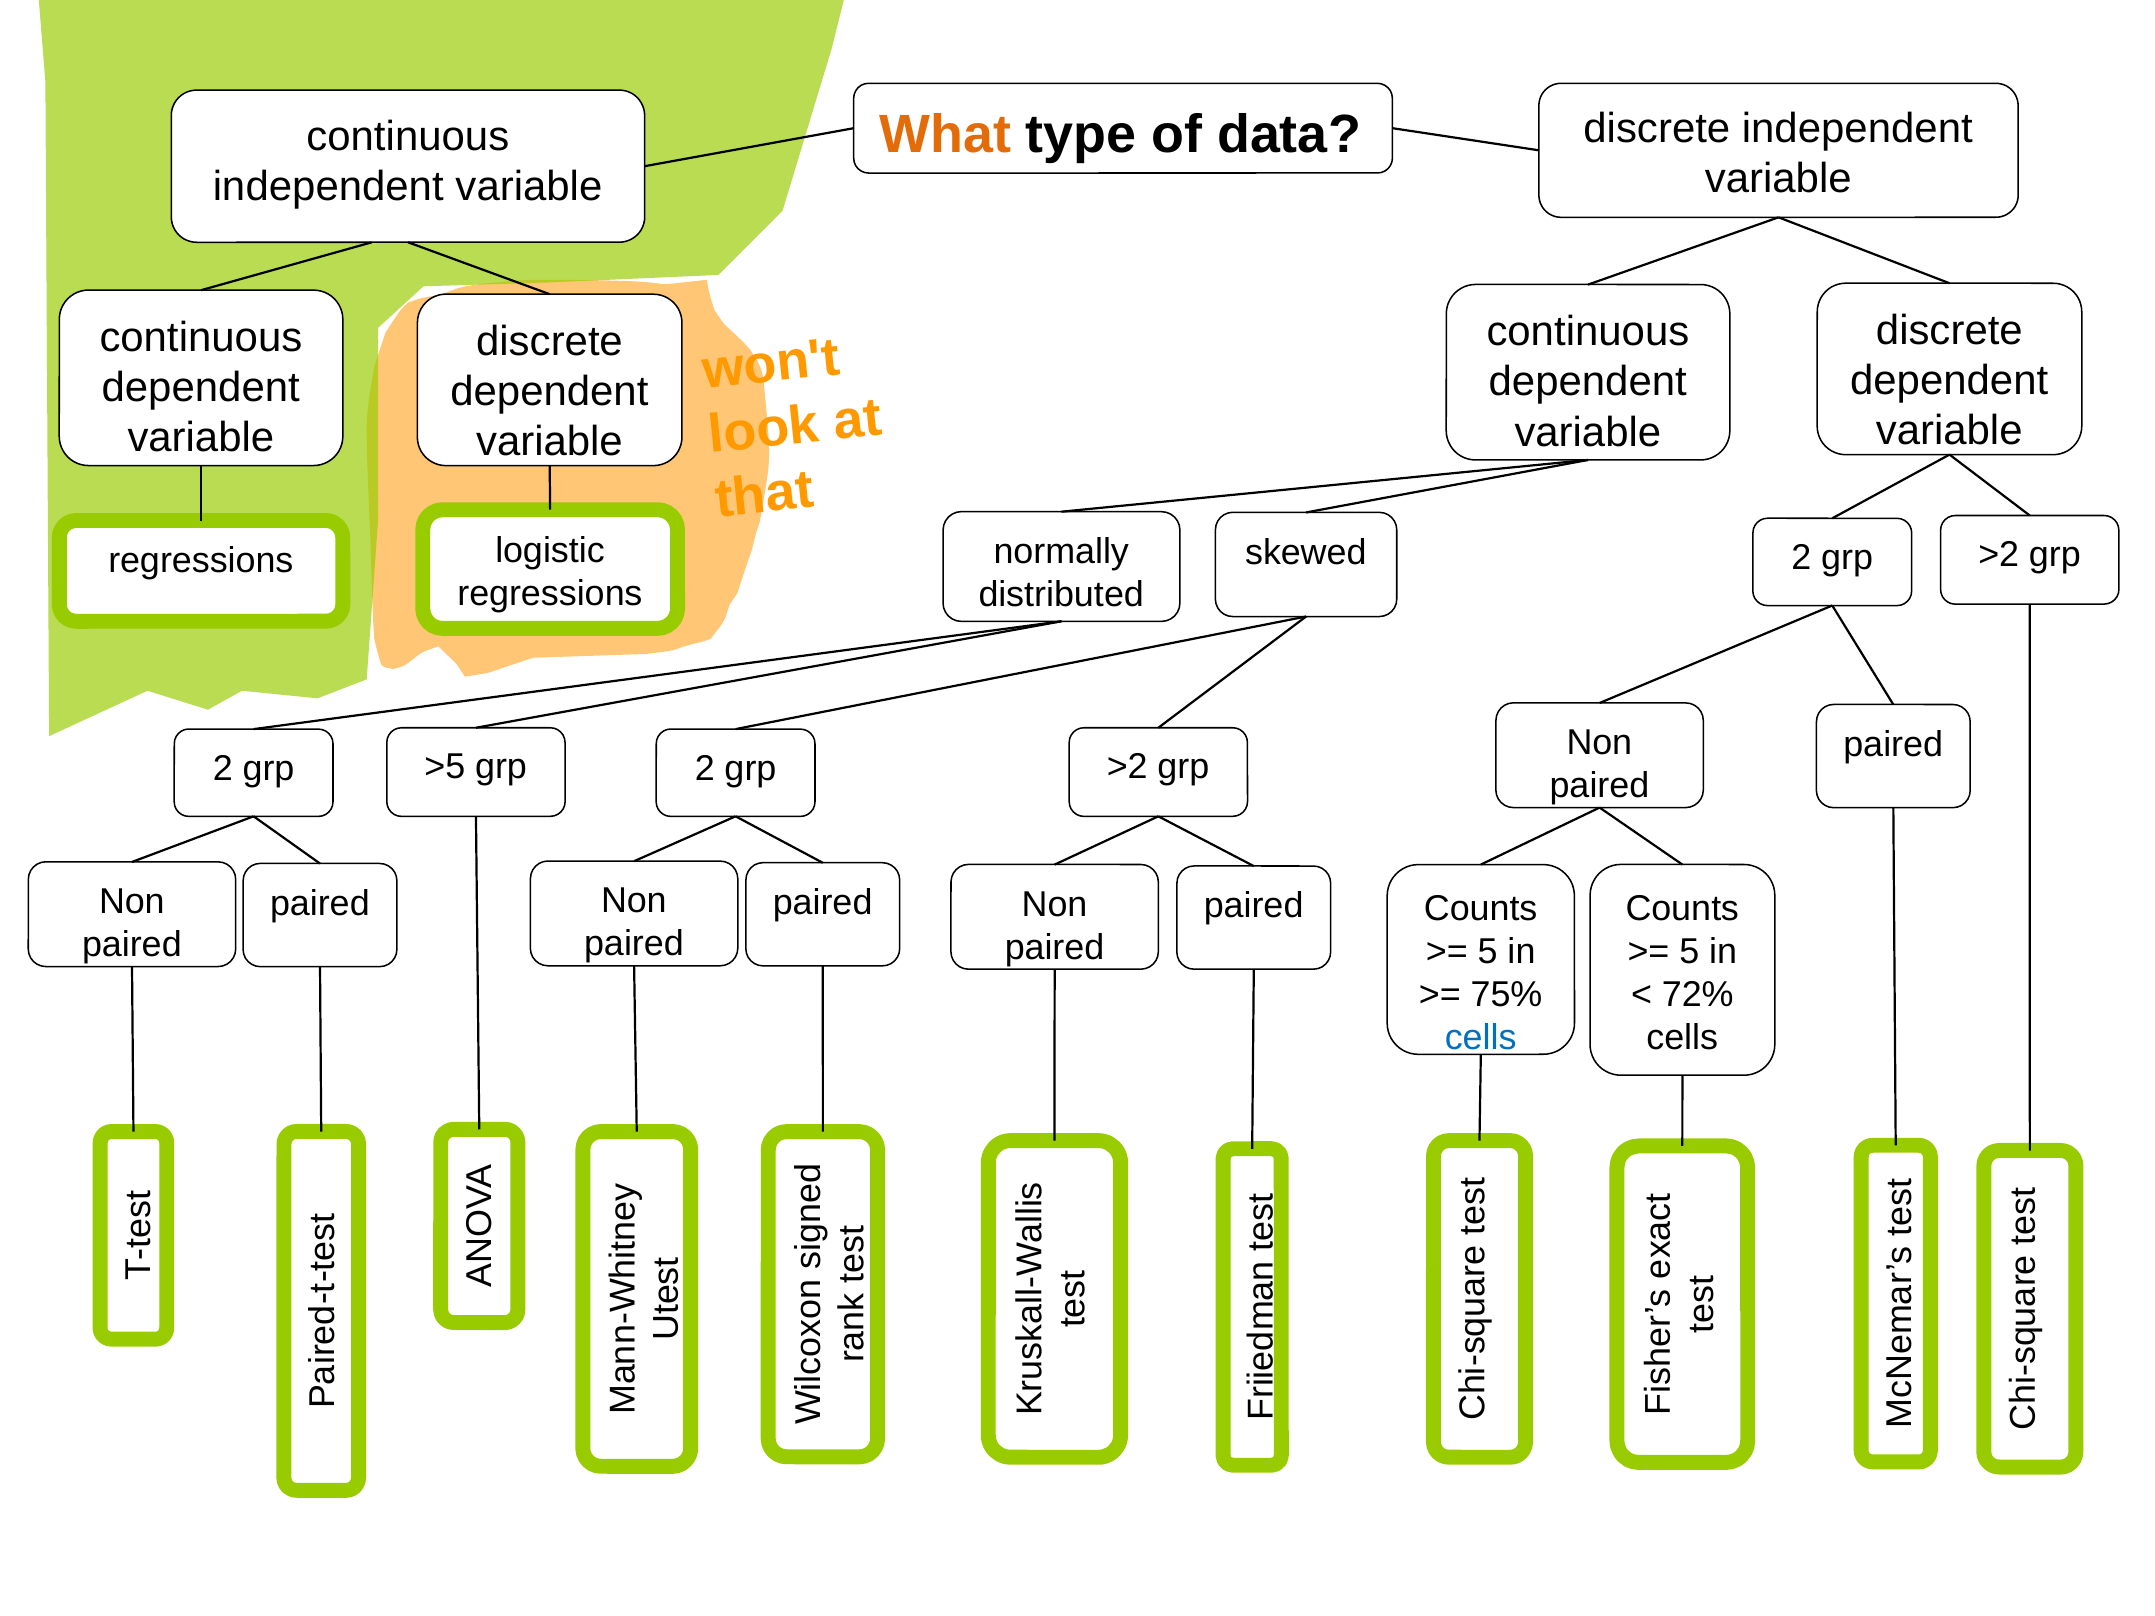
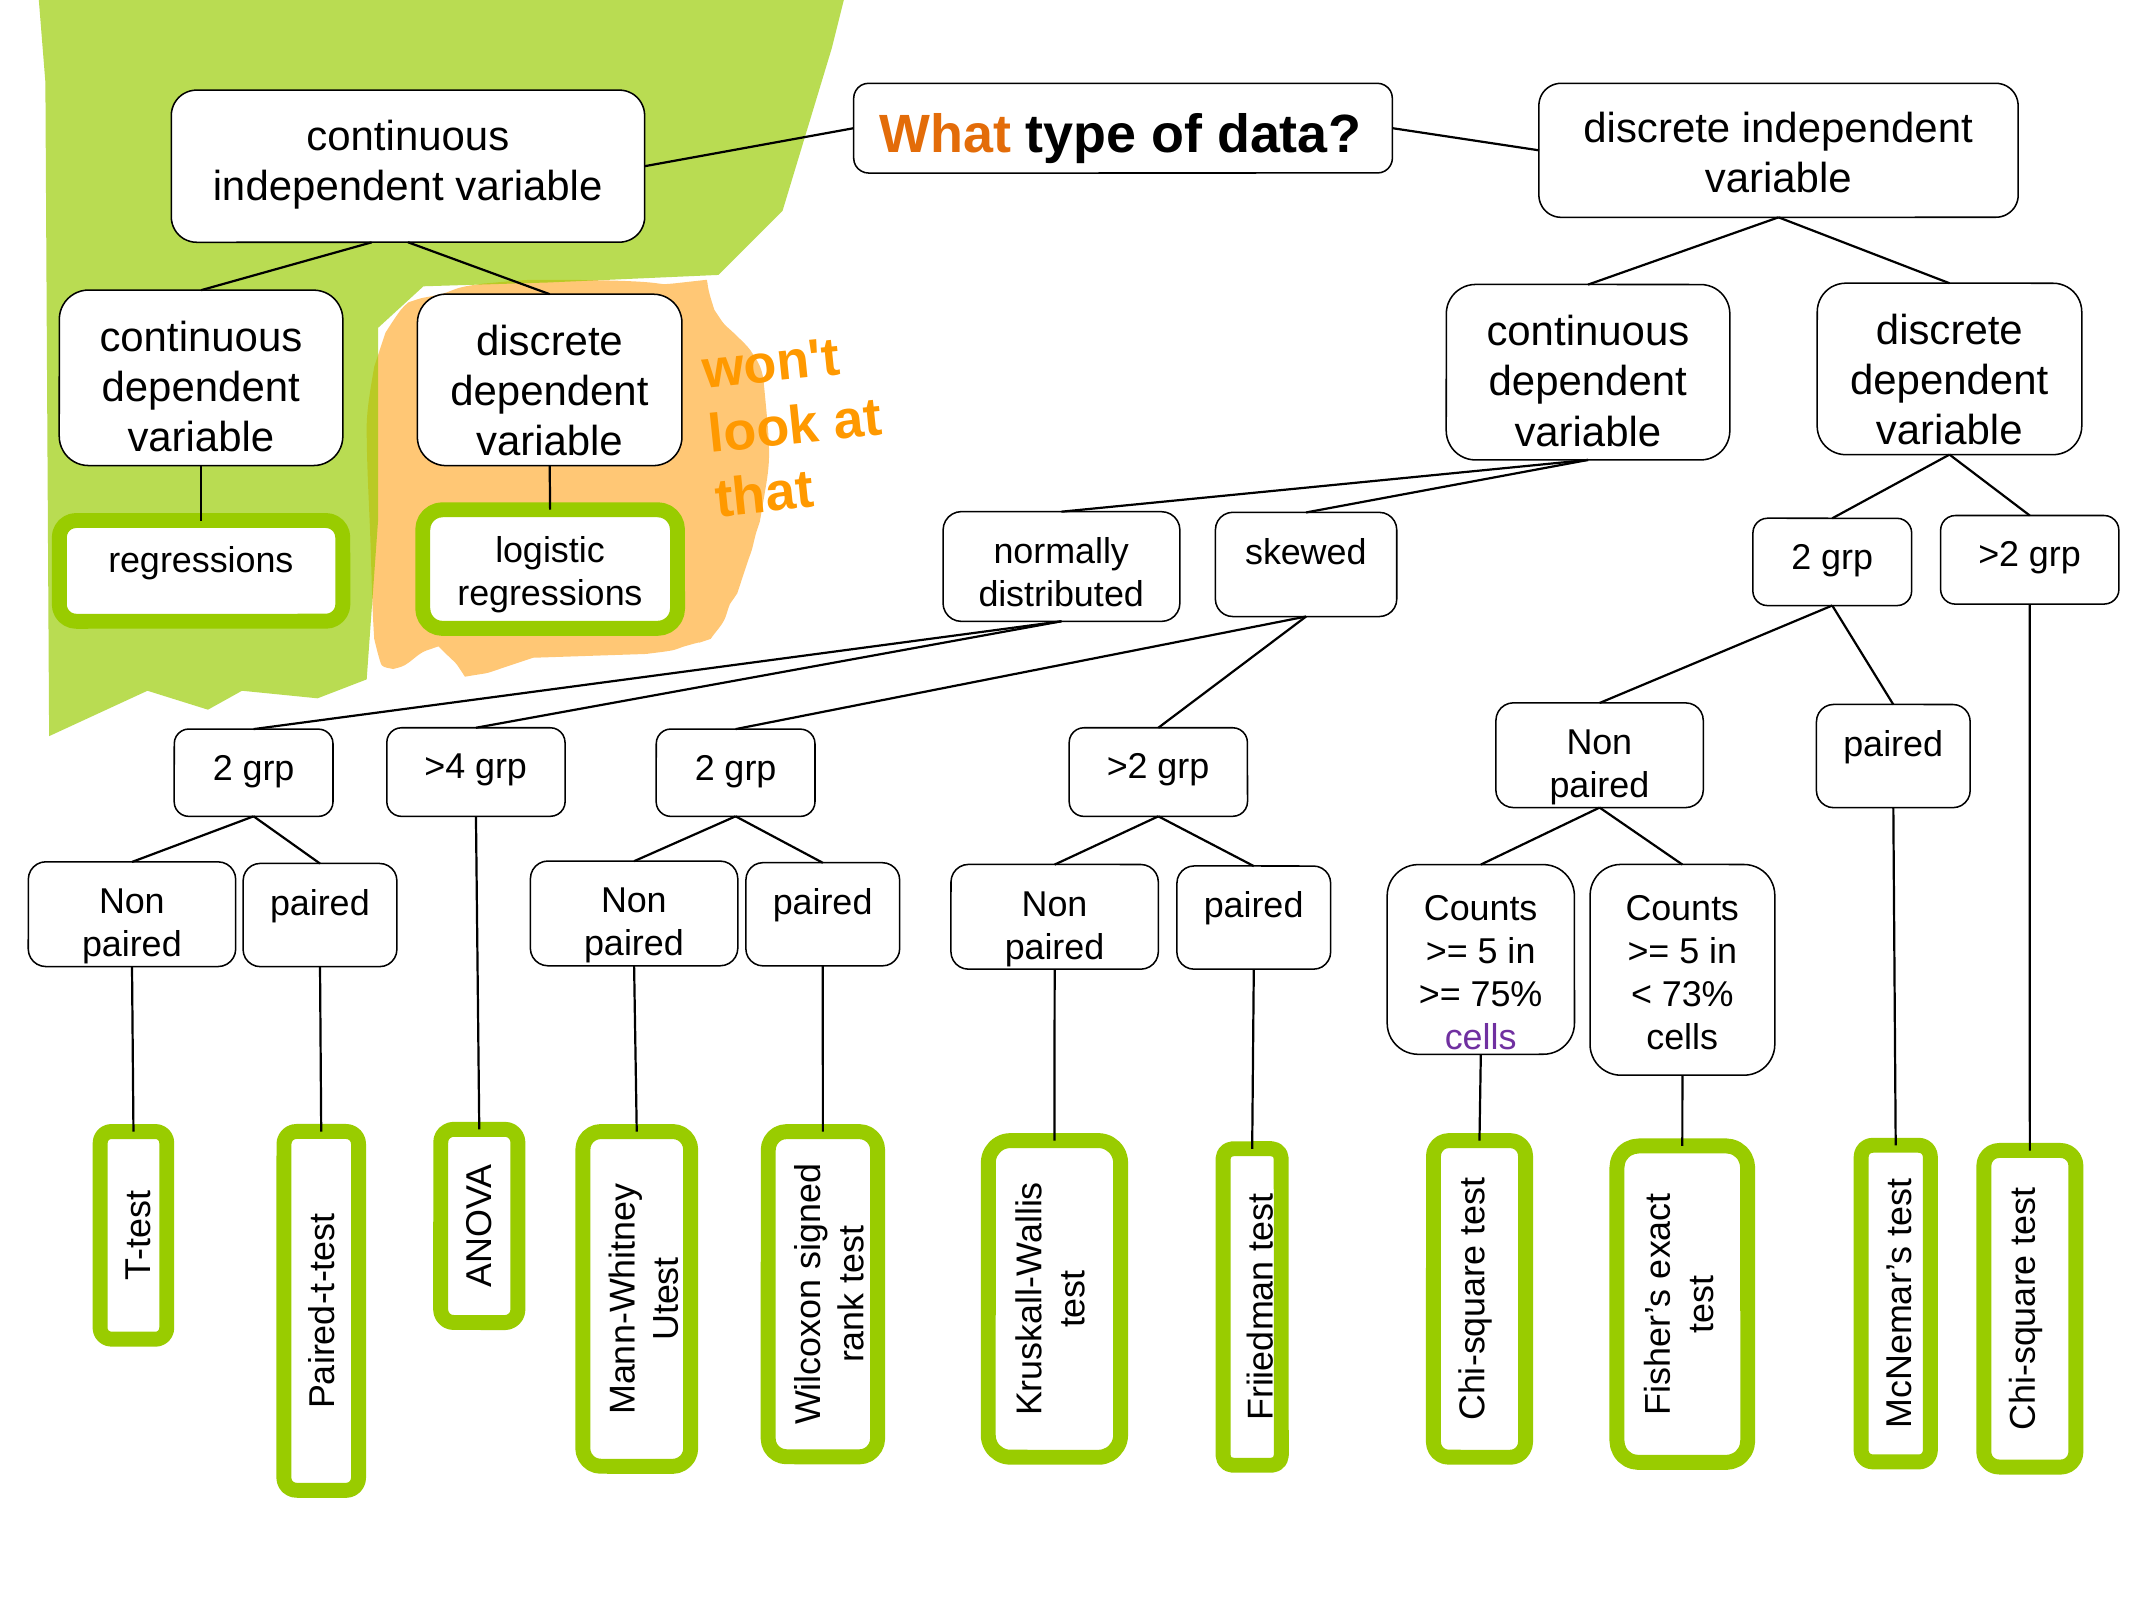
>5: >5 -> >4
72%: 72% -> 73%
cells at (1481, 1038) colour: blue -> purple
